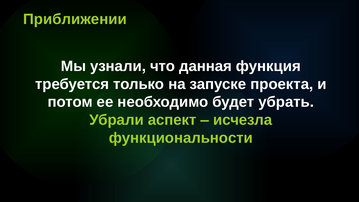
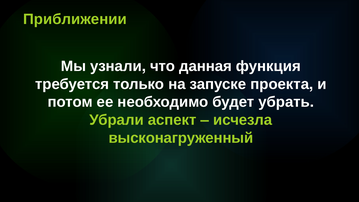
функциональности: функциональности -> высконагруженный
